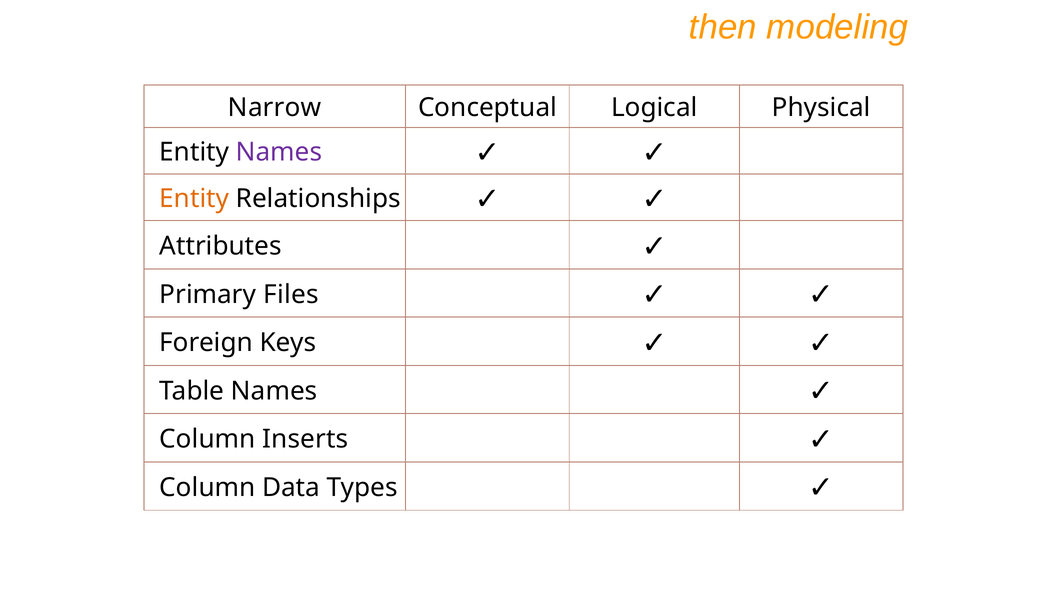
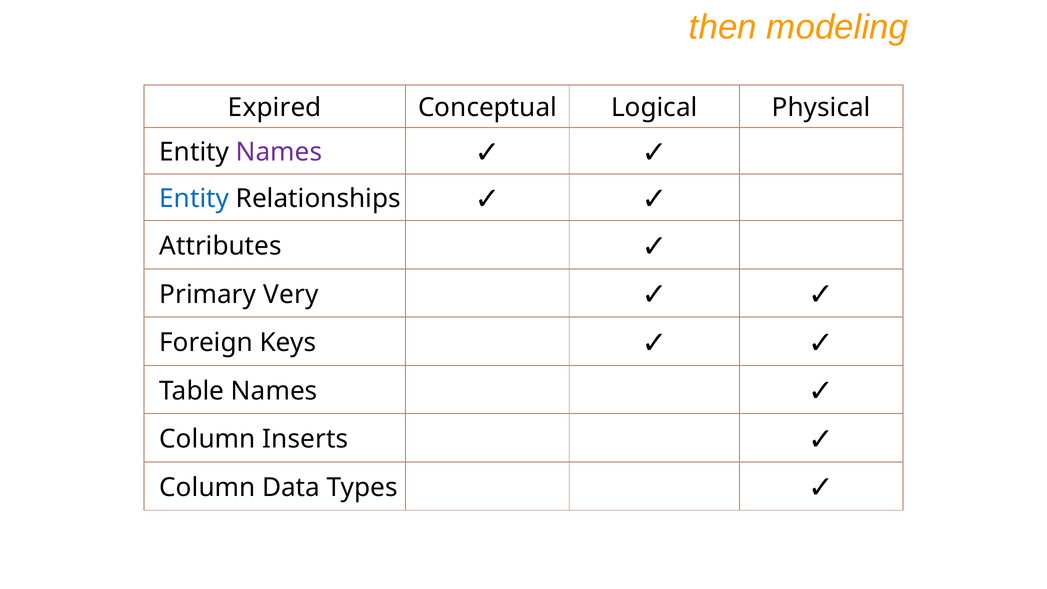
Narrow: Narrow -> Expired
Entity at (194, 199) colour: orange -> blue
Files: Files -> Very
